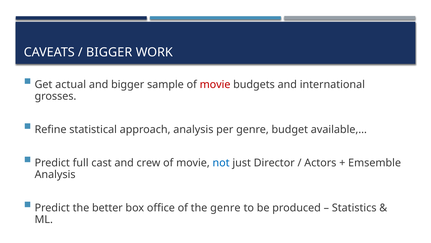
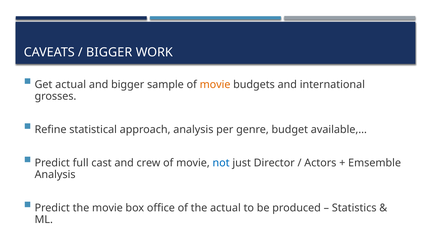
movie at (215, 85) colour: red -> orange
the better: better -> movie
the genre: genre -> actual
